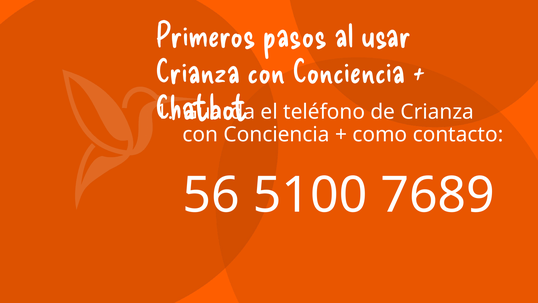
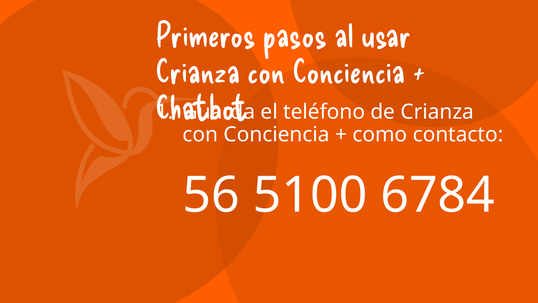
7689: 7689 -> 6784
